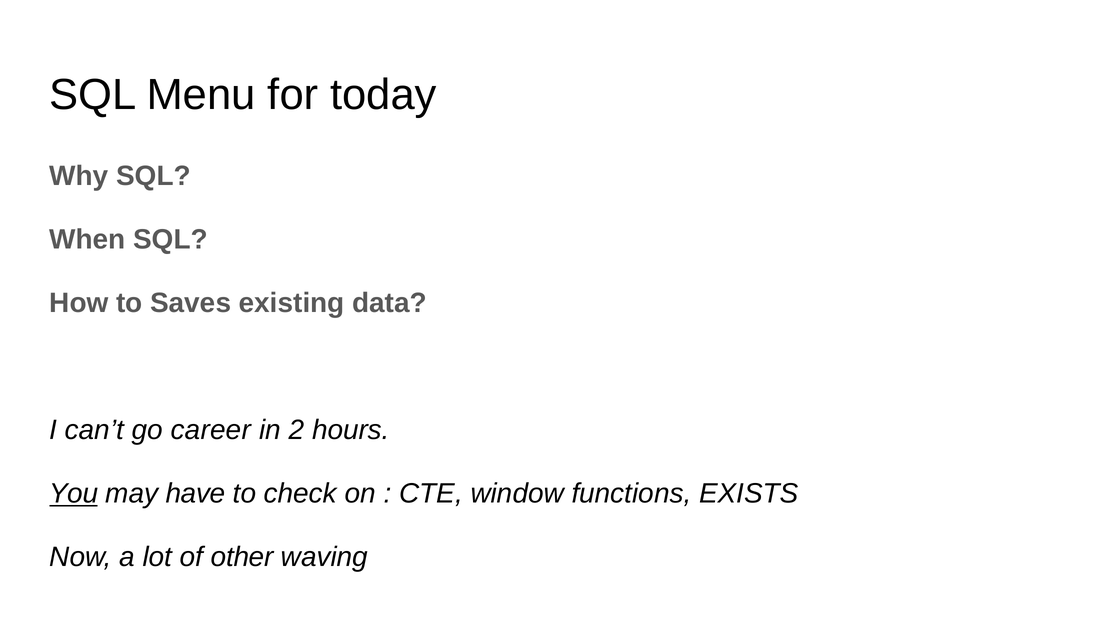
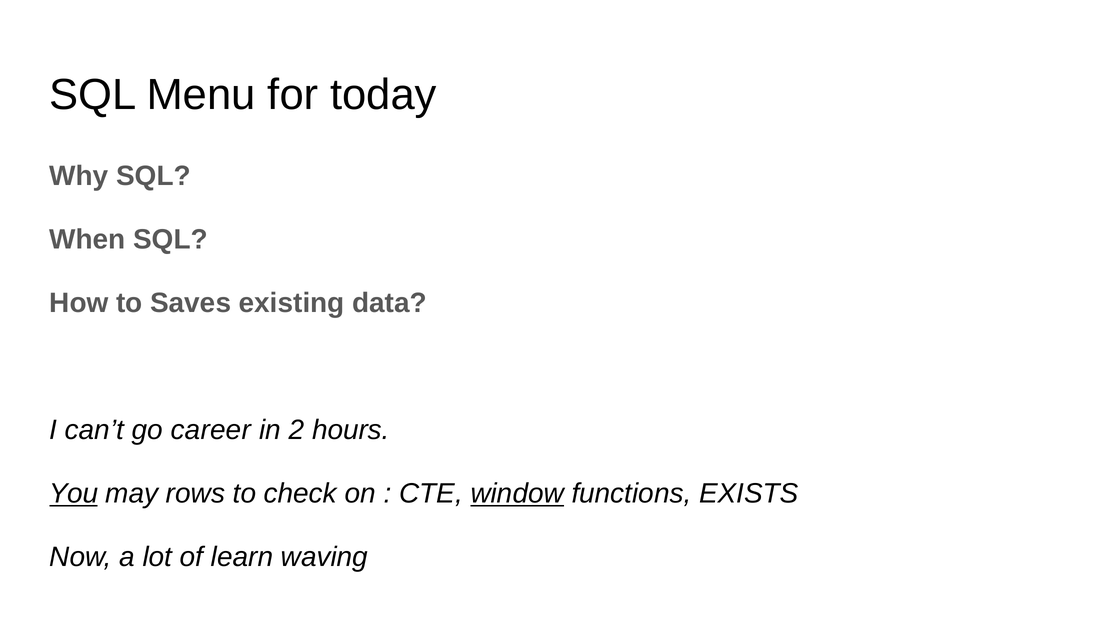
have: have -> rows
window underline: none -> present
other: other -> learn
